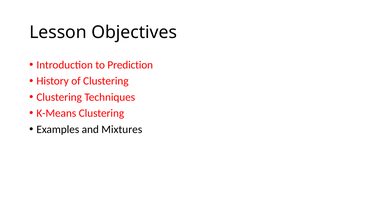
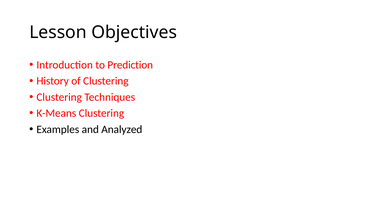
Mixtures: Mixtures -> Analyzed
